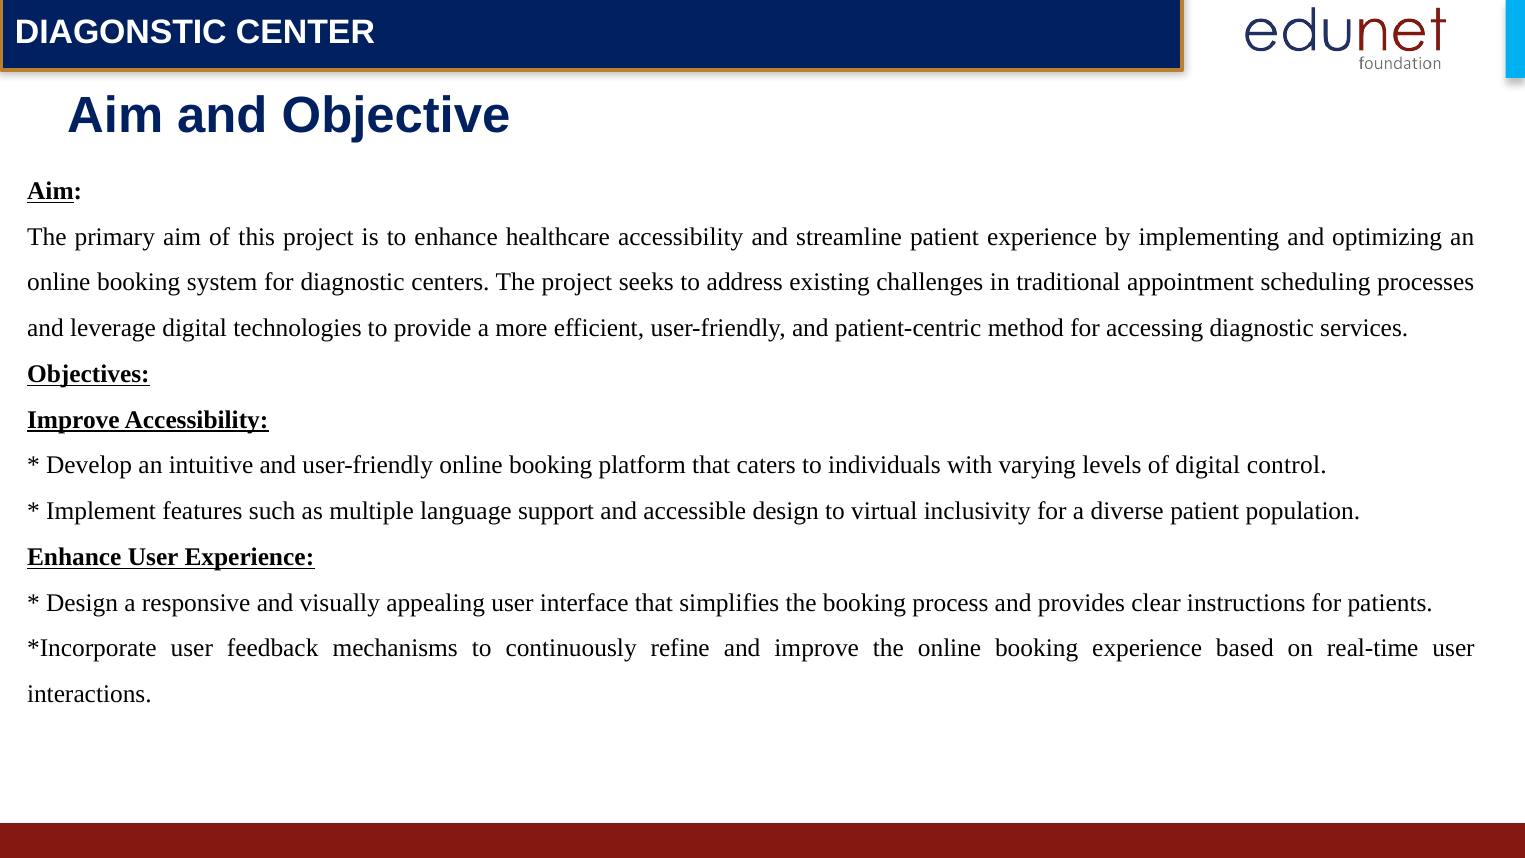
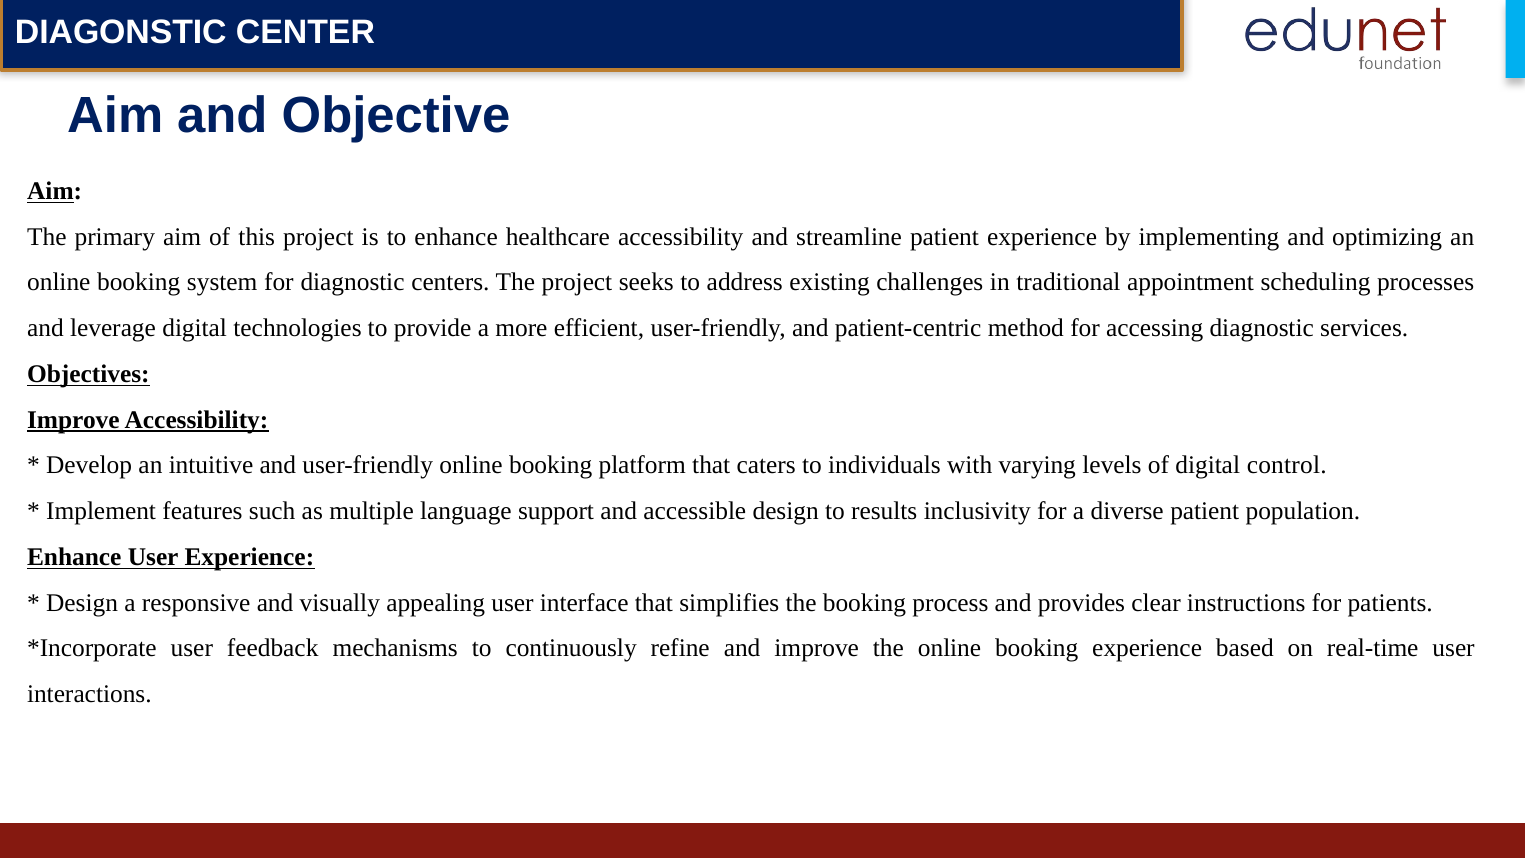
virtual: virtual -> results
